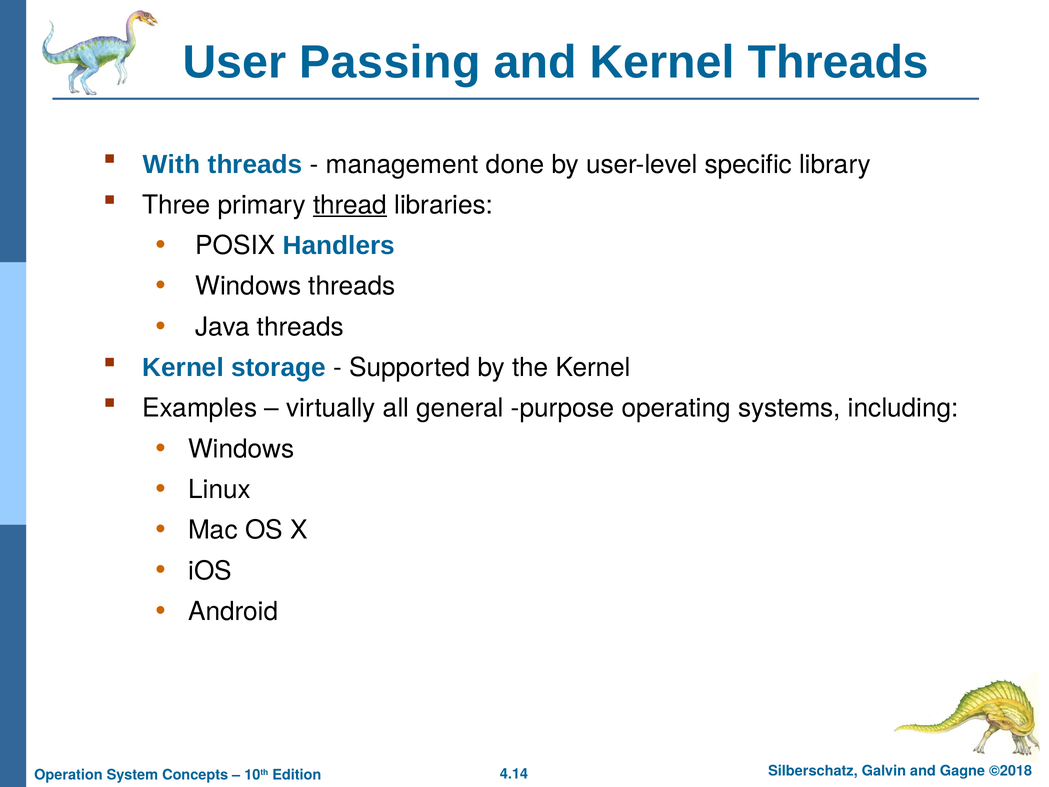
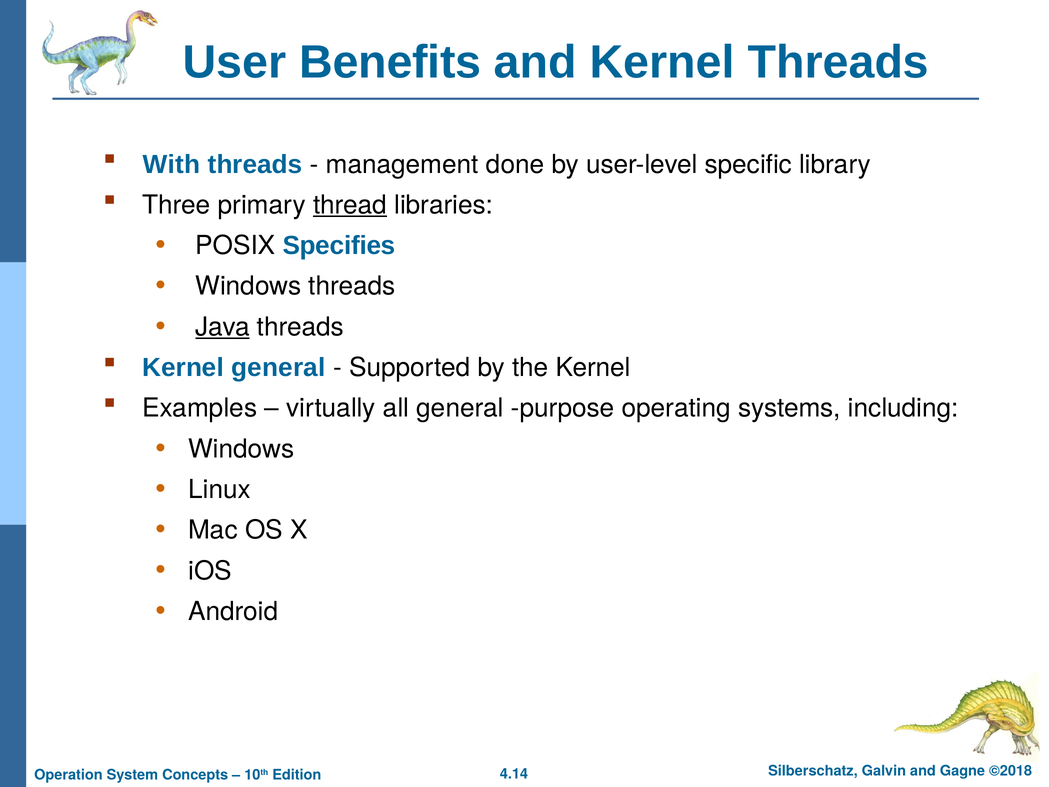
Passing: Passing -> Benefits
Handlers: Handlers -> Specifies
Java underline: none -> present
Kernel storage: storage -> general
